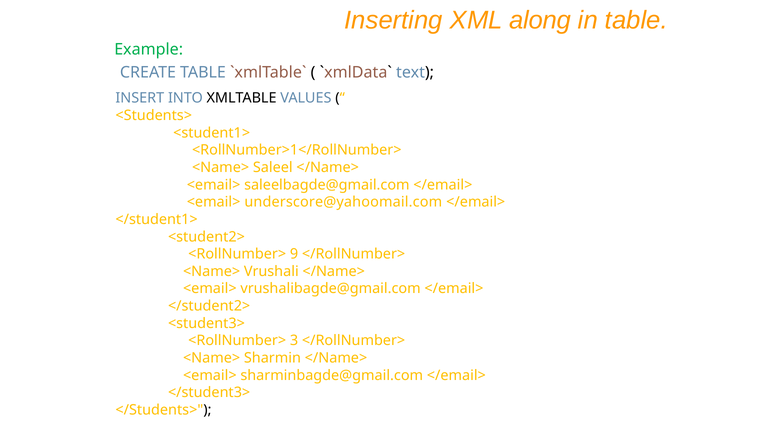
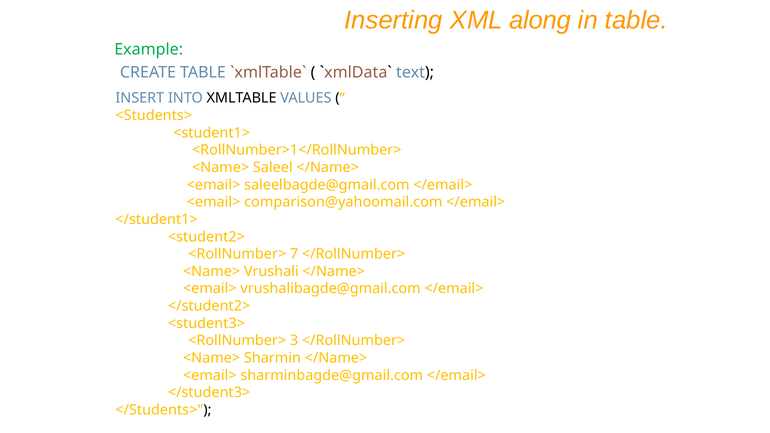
underscore@yahoomail.com: underscore@yahoomail.com -> comparison@yahoomail.com
9: 9 -> 7
